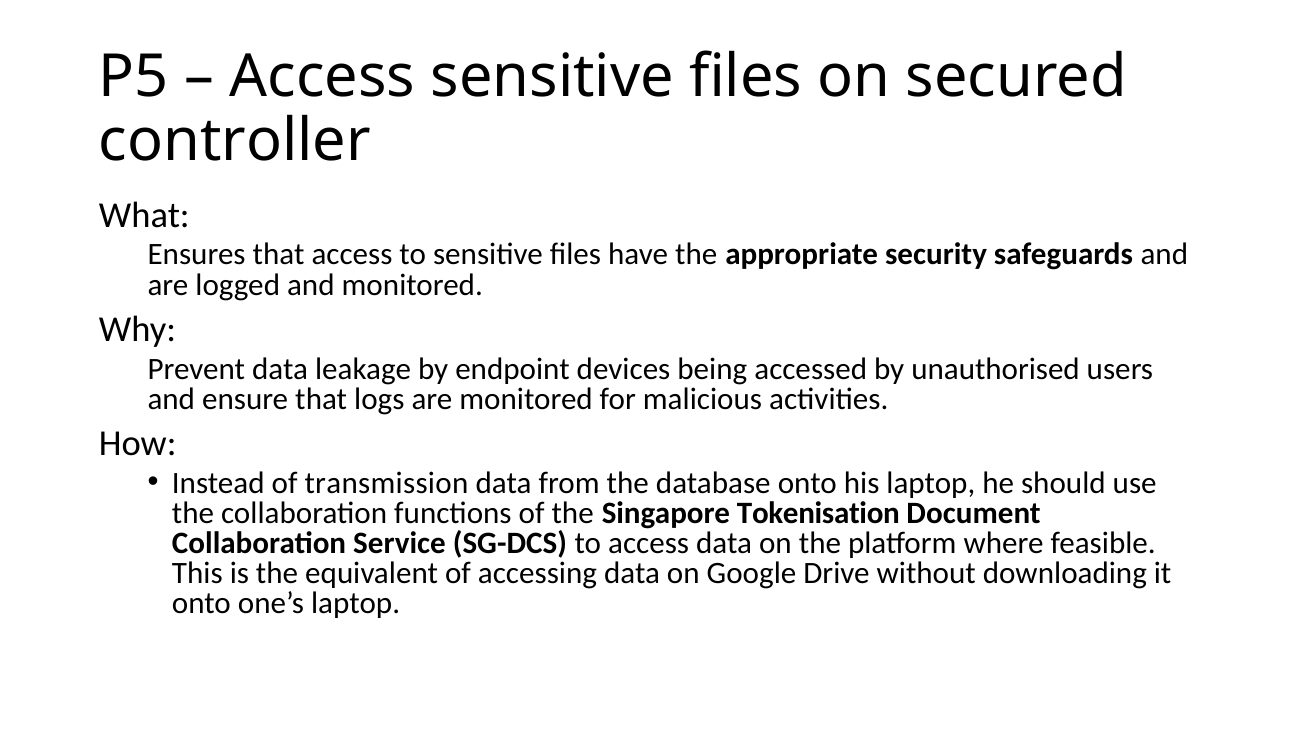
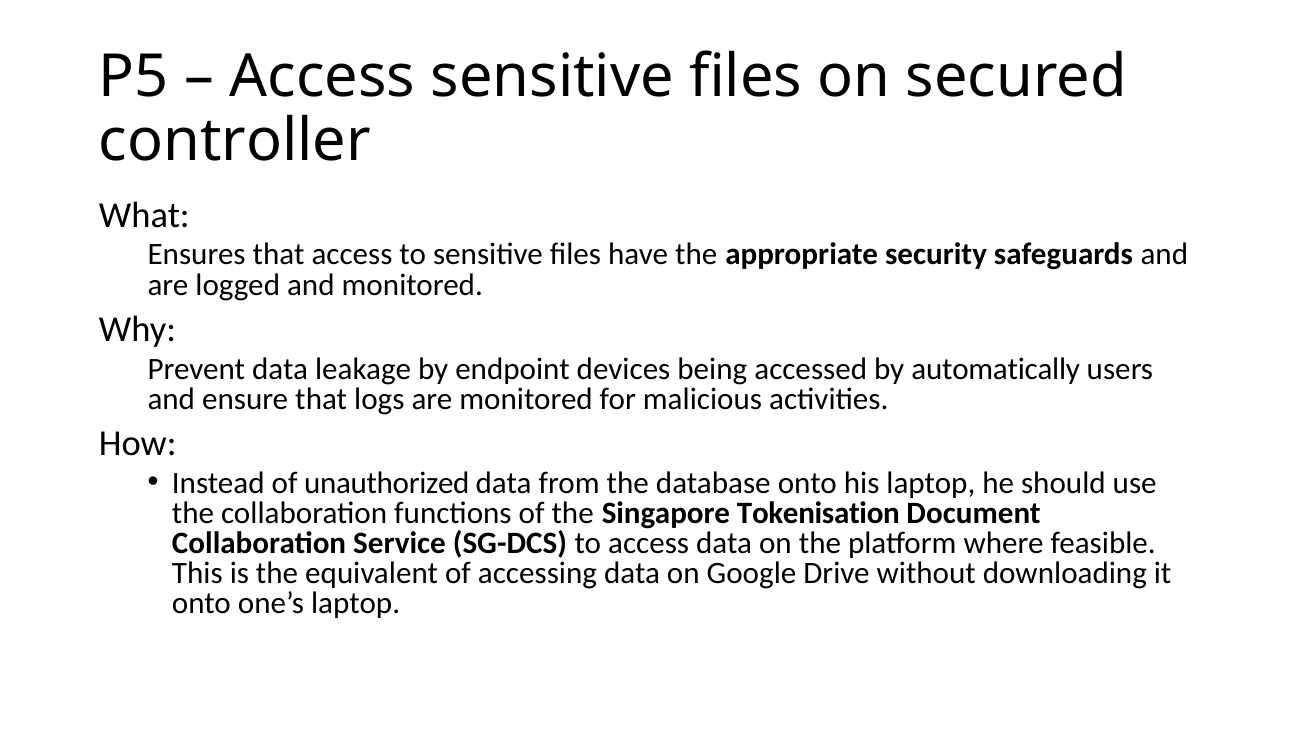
unauthorised: unauthorised -> automatically
transmission: transmission -> unauthorized
